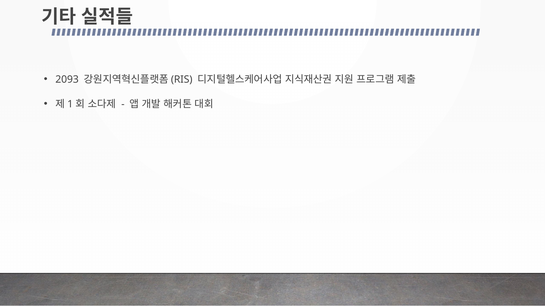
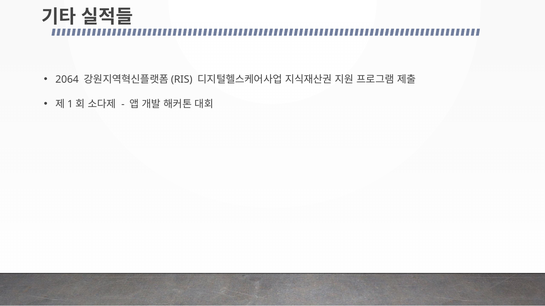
2093: 2093 -> 2064
